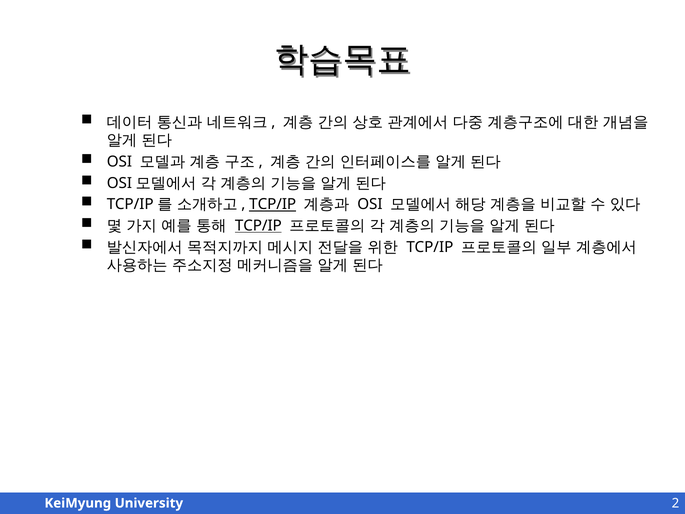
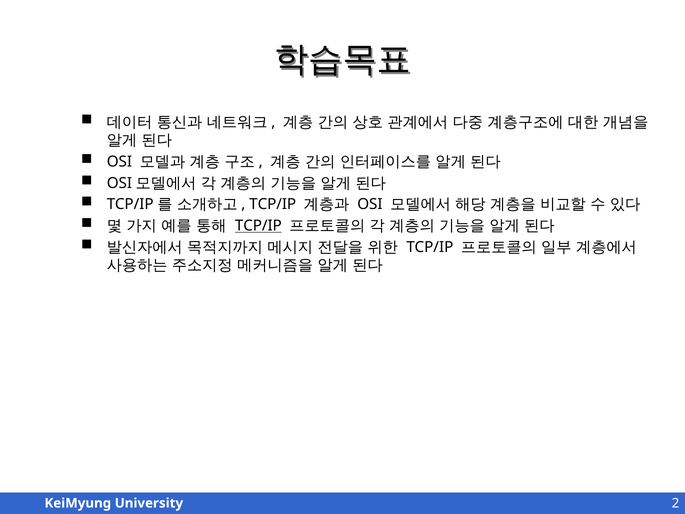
TCP/IP at (273, 204) underline: present -> none
